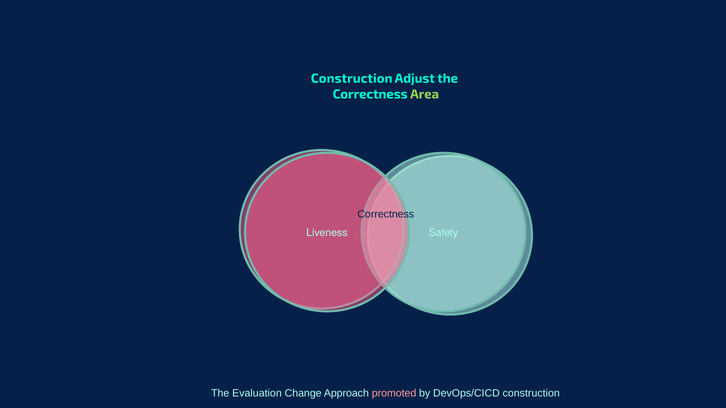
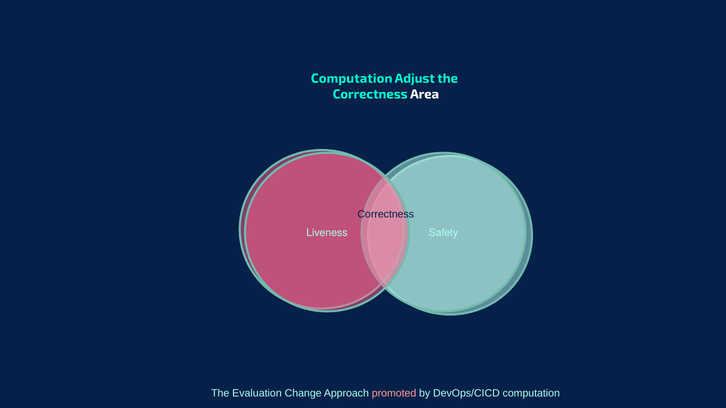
Construction at (352, 78): Construction -> Computation
Area colour: light green -> white
DevOps/CICD construction: construction -> computation
